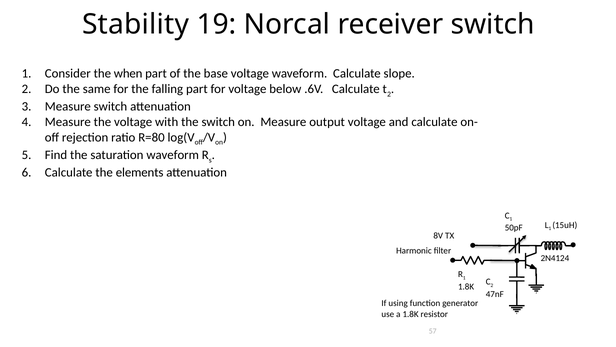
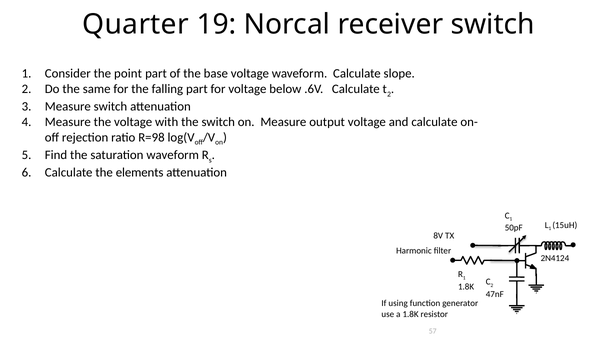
Stability: Stability -> Quarter
when: when -> point
R=80: R=80 -> R=98
